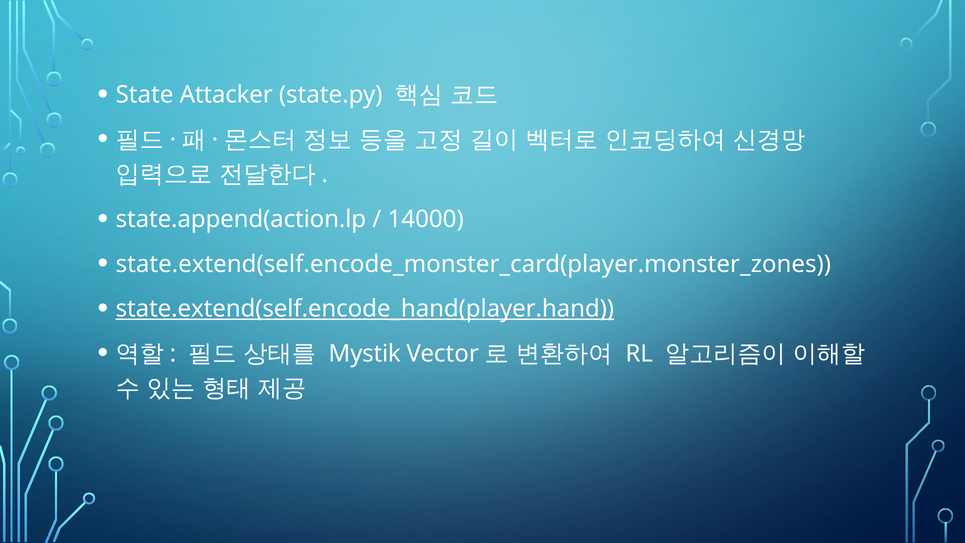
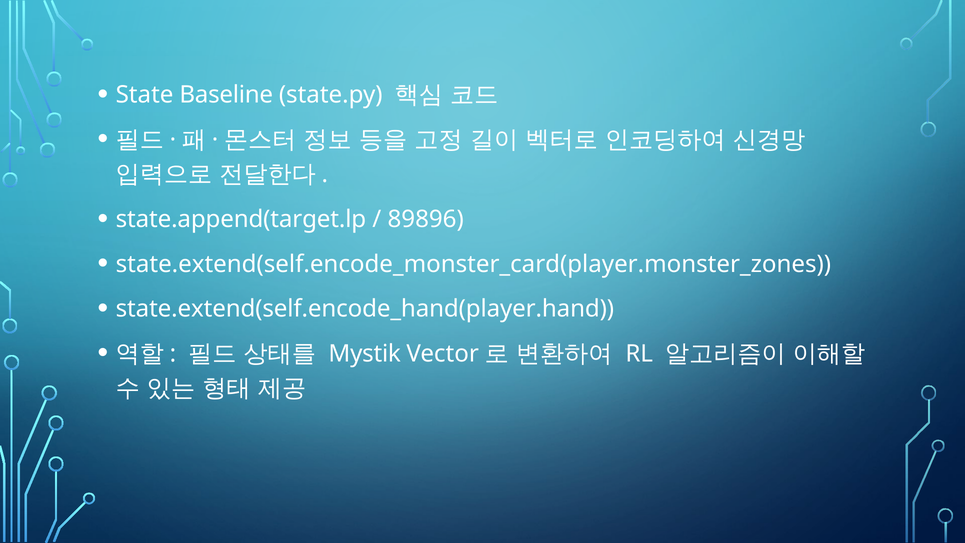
Attacker: Attacker -> Baseline
state.append(action.lp: state.append(action.lp -> state.append(target.lp
14000: 14000 -> 89896
state.extend(self.encode_hand(player.hand underline: present -> none
